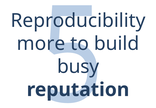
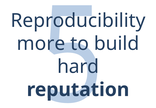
busy: busy -> hard
